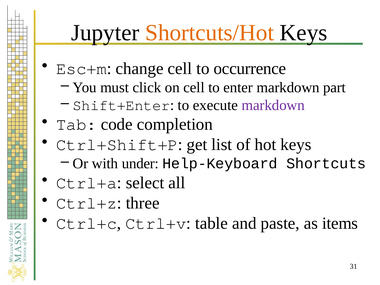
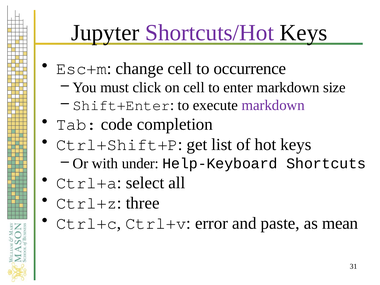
Shortcuts/Hot colour: orange -> purple
part: part -> size
table: table -> error
items: items -> mean
